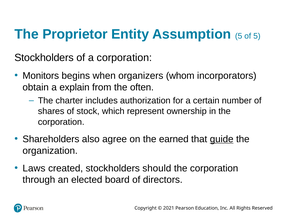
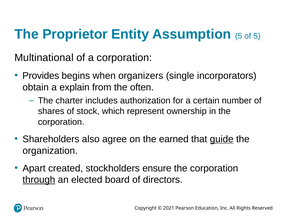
Stockholders at (44, 58): Stockholders -> Multinational
Monitors: Monitors -> Provides
whom: whom -> single
Laws: Laws -> Apart
should: should -> ensure
through underline: none -> present
